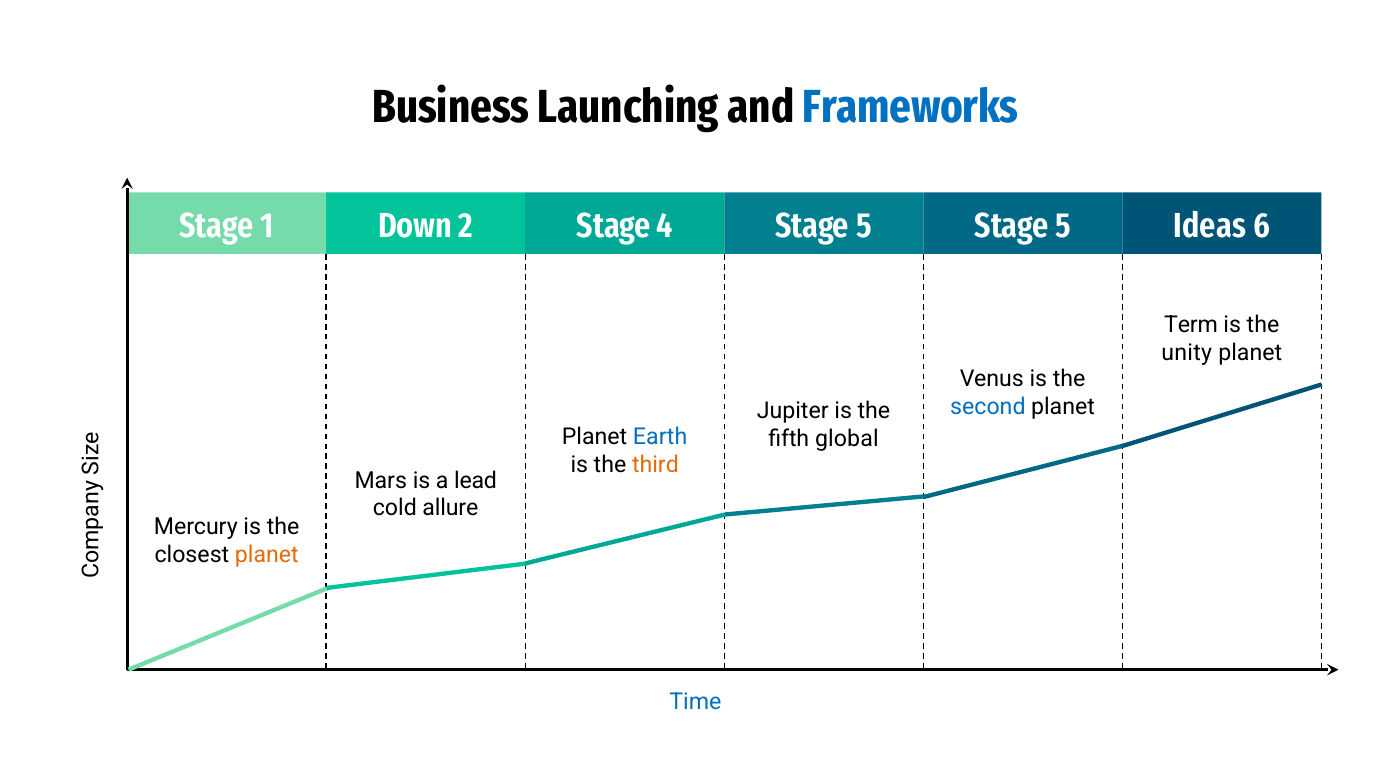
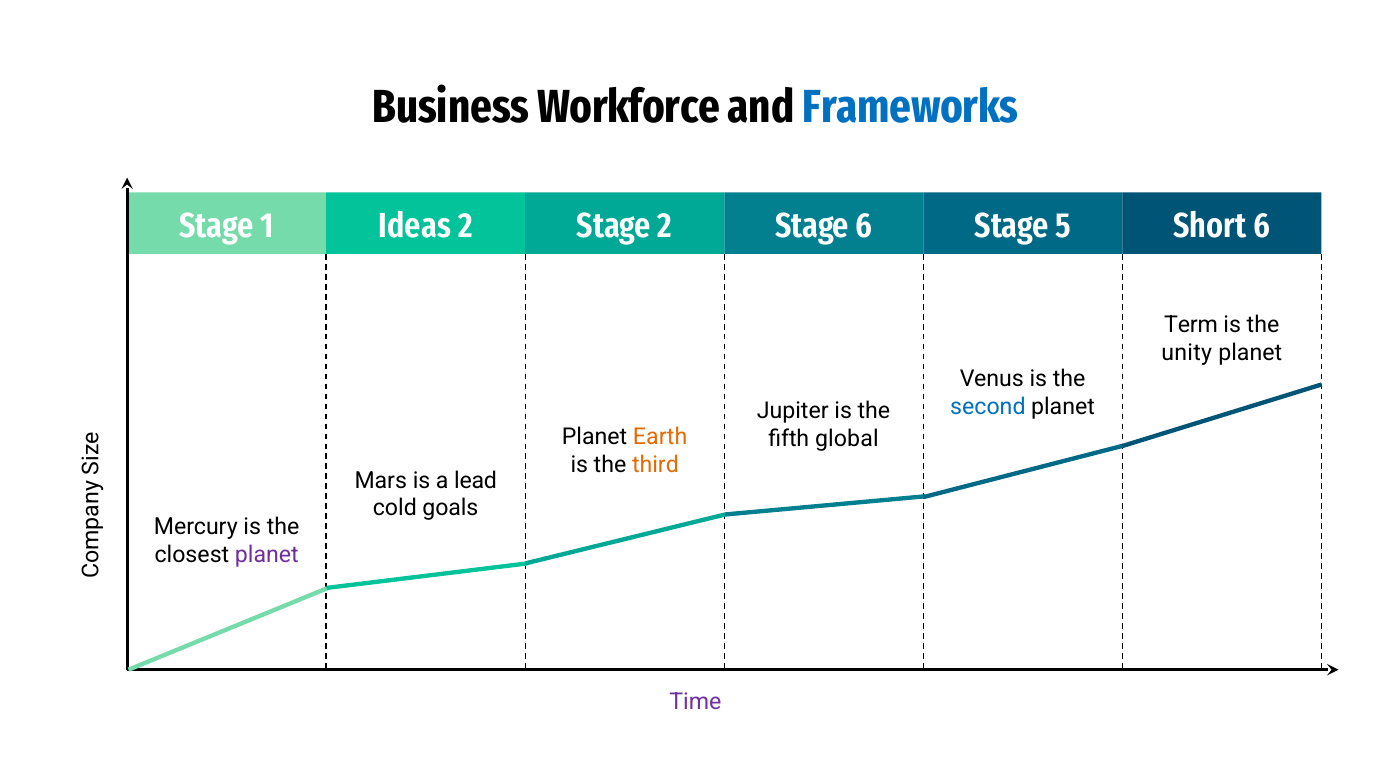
Launching: Launching -> Workforce
Down: Down -> Ideas
Stage 4: 4 -> 2
5 at (864, 225): 5 -> 6
Ideas: Ideas -> Short
Earth colour: blue -> orange
allure: allure -> goals
planet at (267, 554) colour: orange -> purple
Time colour: blue -> purple
